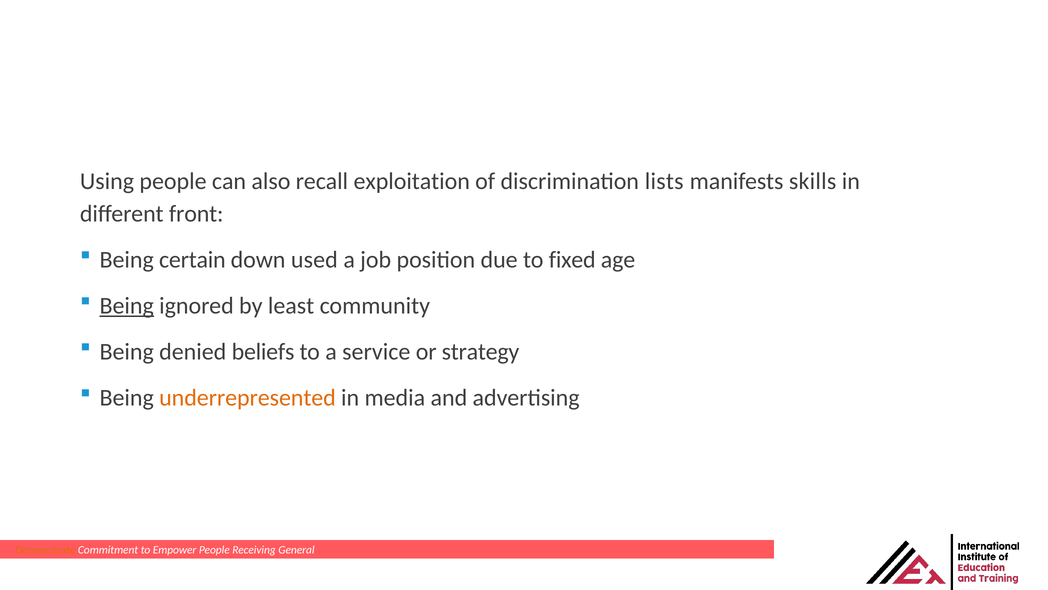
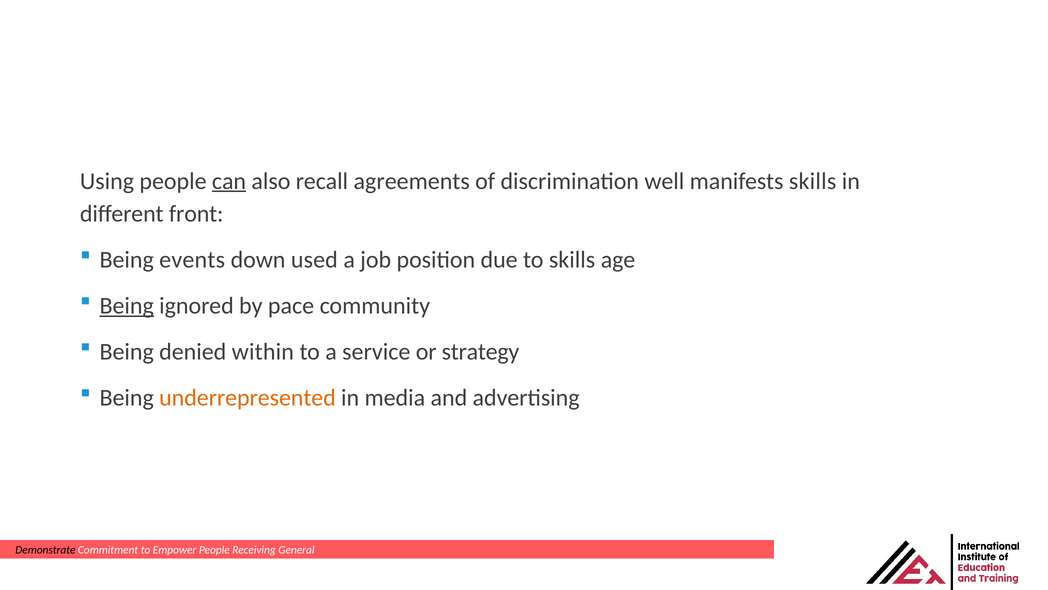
can underline: none -> present
exploitation: exploitation -> agreements
lists: lists -> well
certain: certain -> events
to fixed: fixed -> skills
least: least -> pace
beliefs: beliefs -> within
Demonstrate colour: orange -> black
